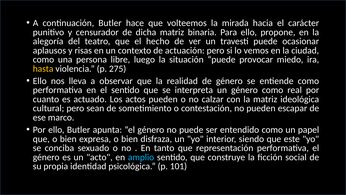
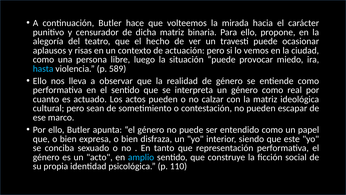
hasta colour: yellow -> light blue
275: 275 -> 589
101: 101 -> 110
